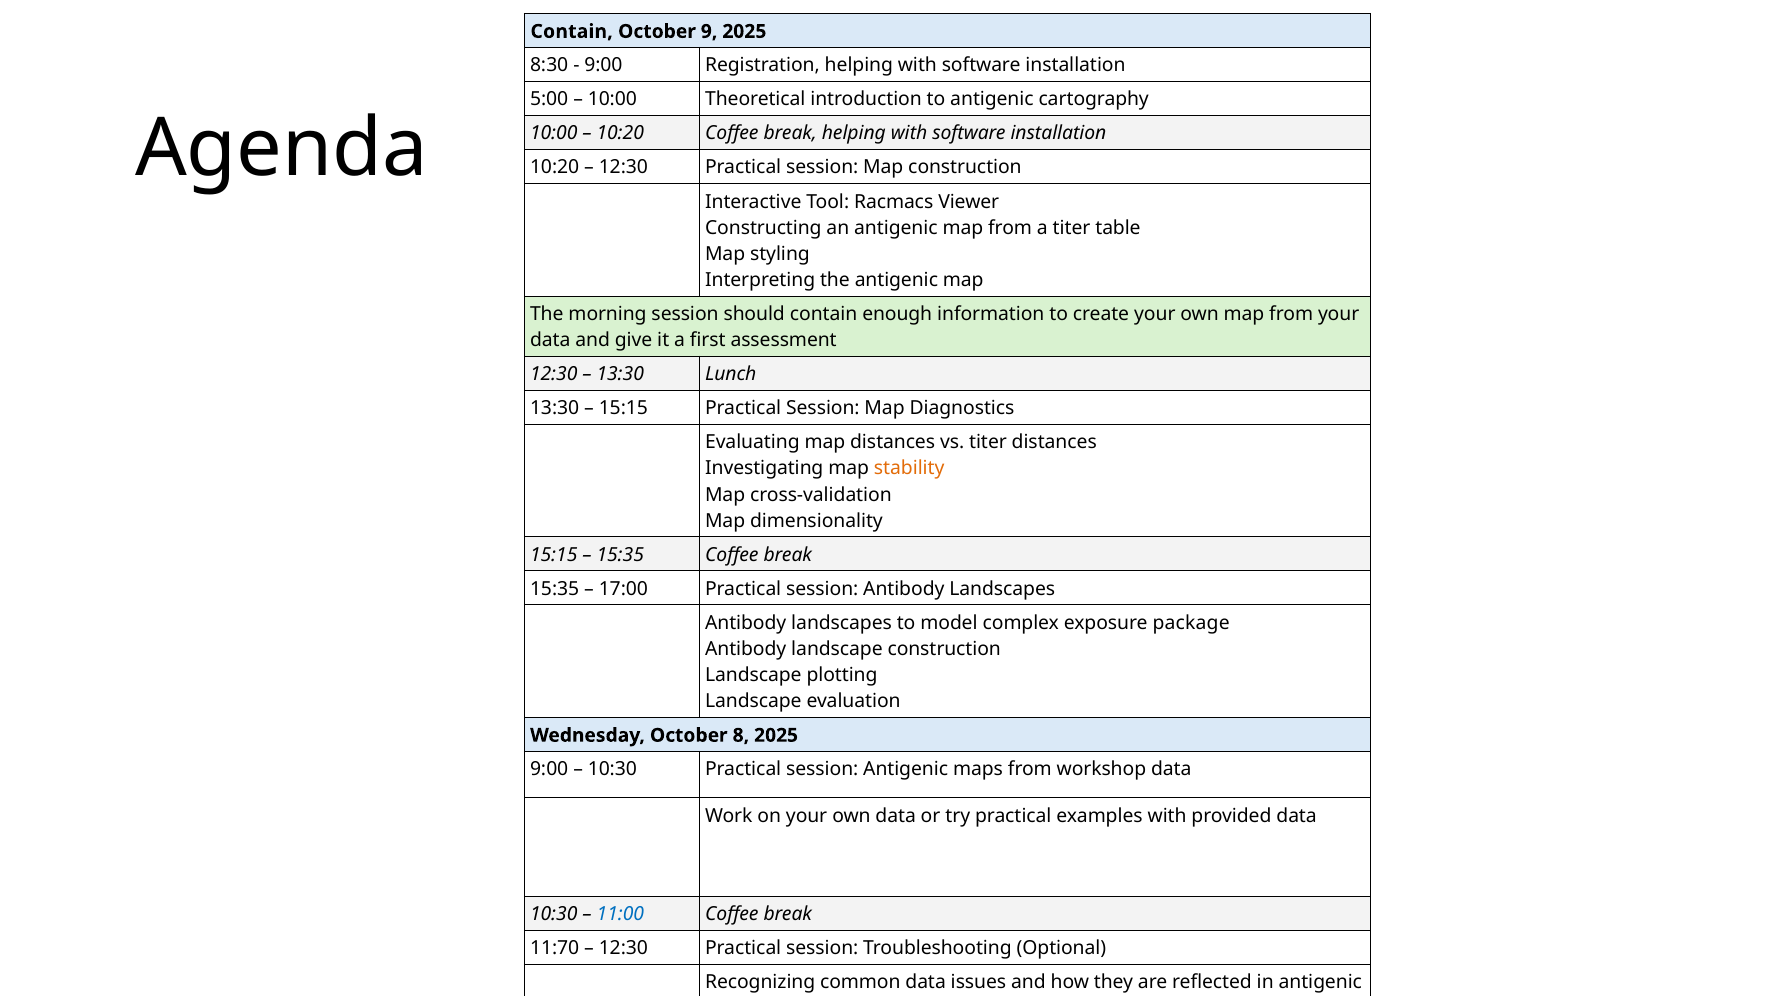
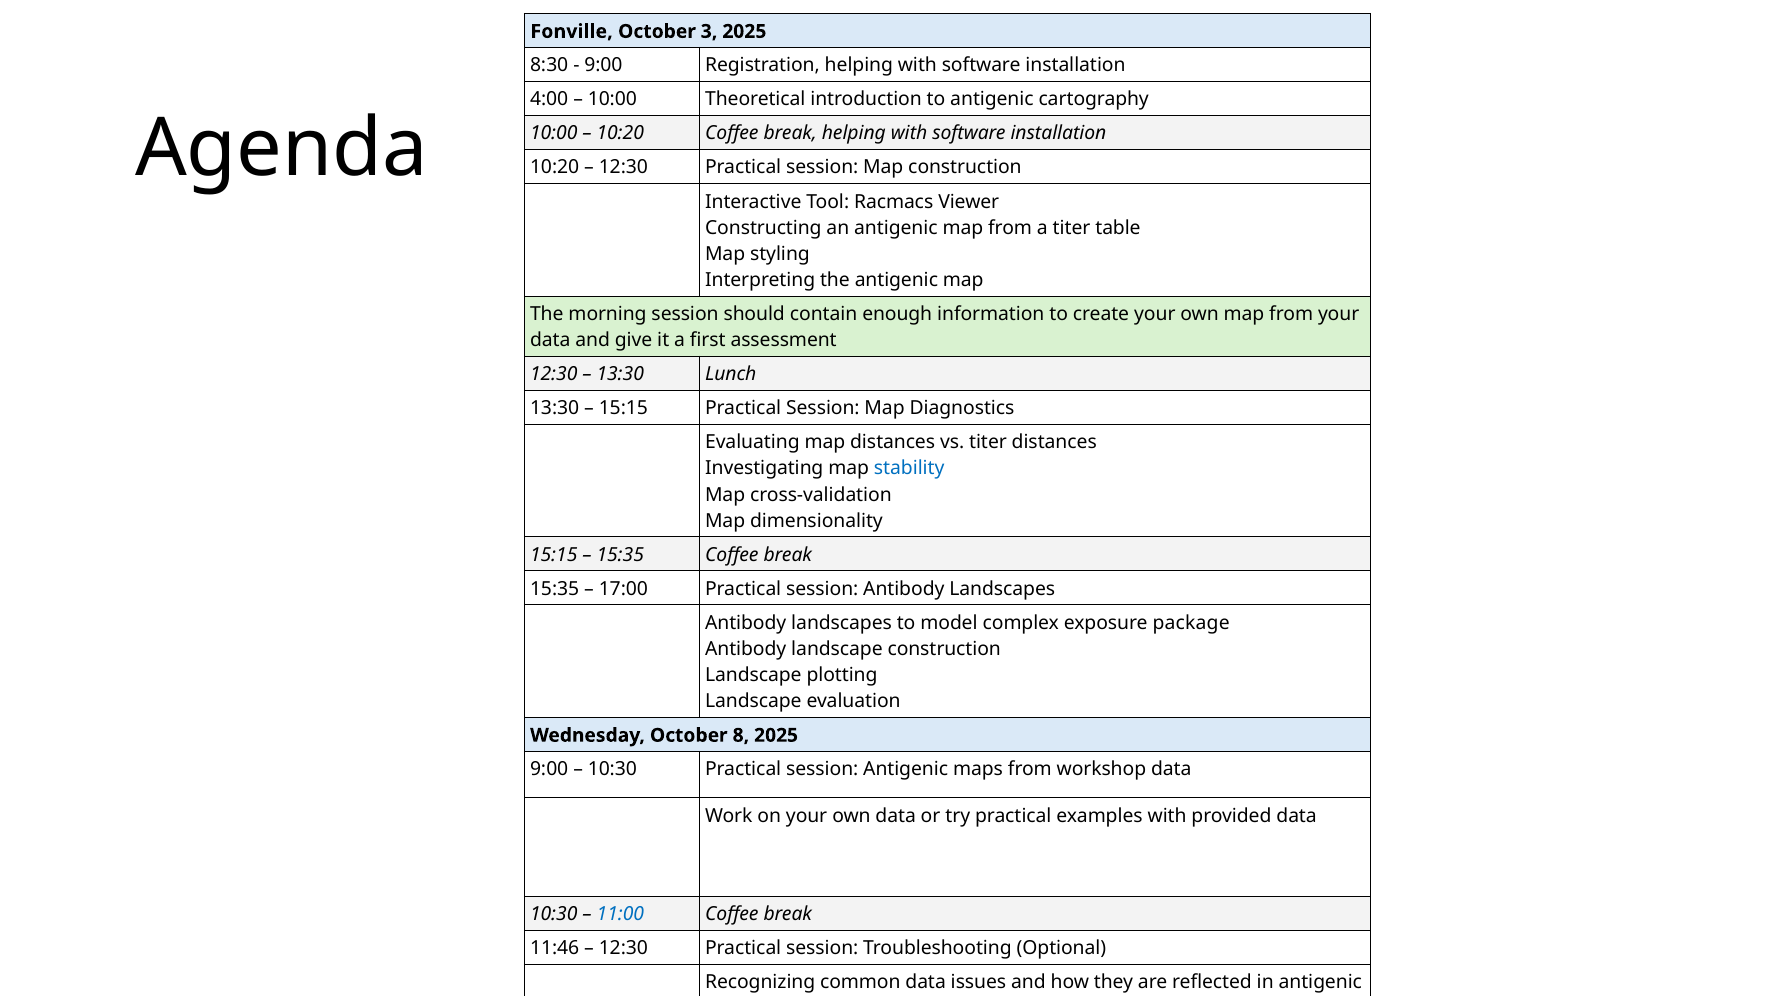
Contain at (572, 31): Contain -> Fonville
9: 9 -> 3
5:00: 5:00 -> 4:00
stability colour: orange -> blue
11:70: 11:70 -> 11:46
